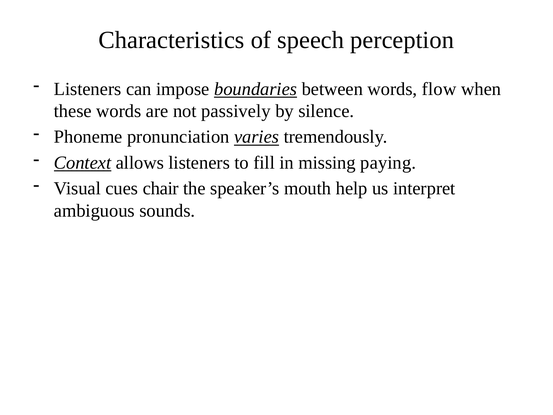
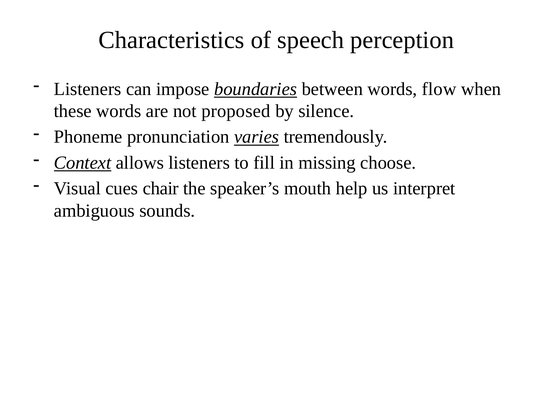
passively: passively -> proposed
paying: paying -> choose
